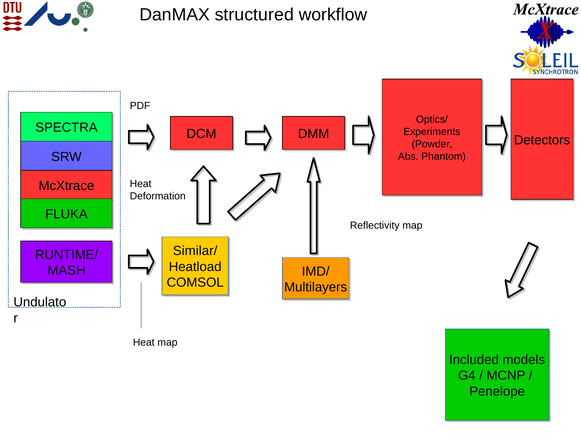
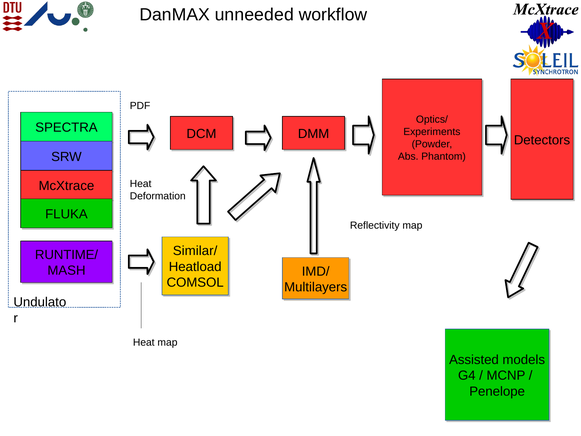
structured: structured -> unneeded
Included: Included -> Assisted
